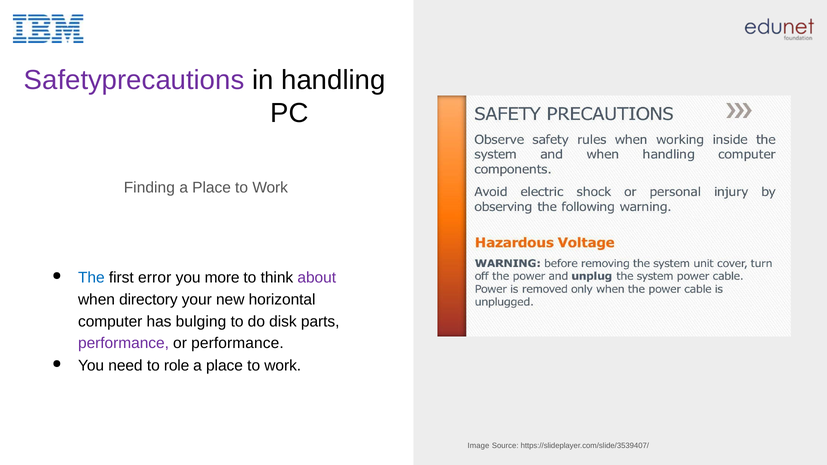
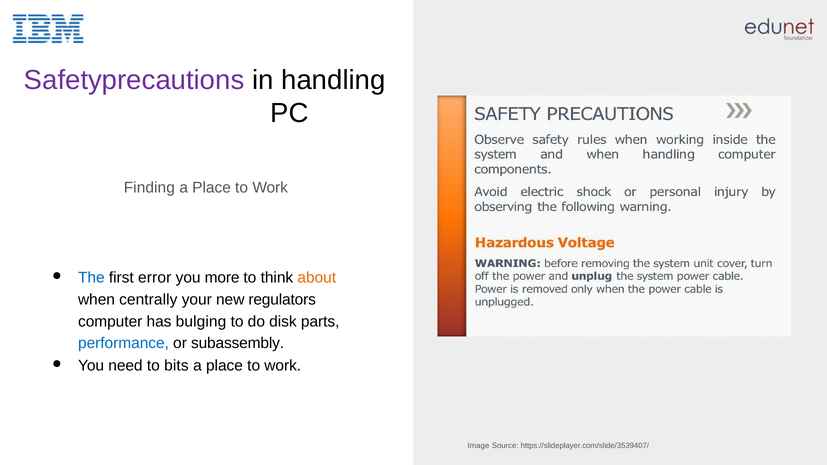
about colour: purple -> orange
directory: directory -> centrally
horizontal: horizontal -> regulators
performance at (123, 343) colour: purple -> blue
or performance: performance -> subassembly
role: role -> bits
